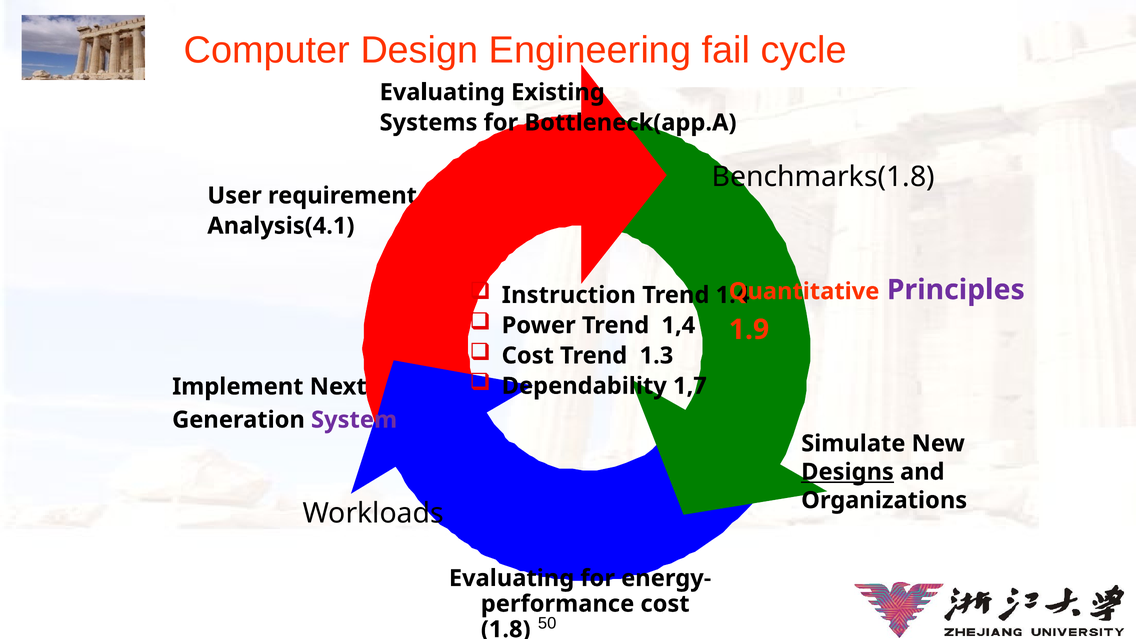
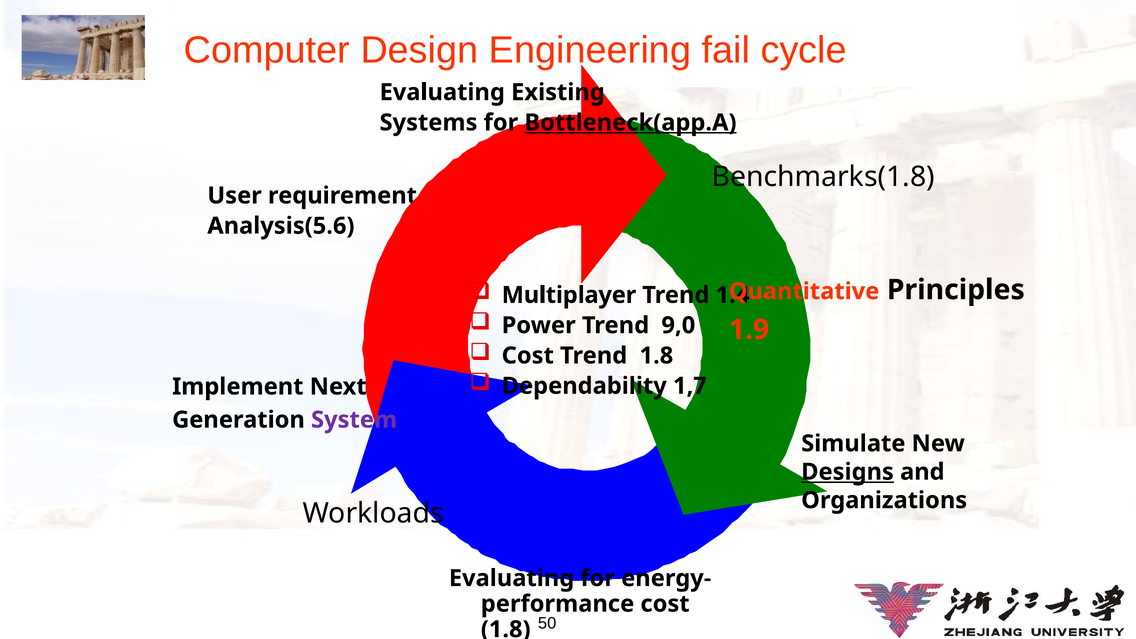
Bottleneck(app.A underline: none -> present
Analysis(4.1: Analysis(4.1 -> Analysis(5.6
Instruction: Instruction -> Multiplayer
Principles colour: purple -> black
1,4: 1,4 -> 9,0
Trend 1.3: 1.3 -> 1.8
